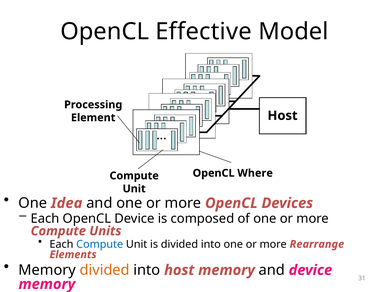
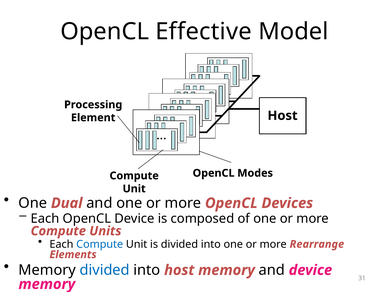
Where: Where -> Modes
Idea: Idea -> Dual
divided at (105, 270) colour: orange -> blue
